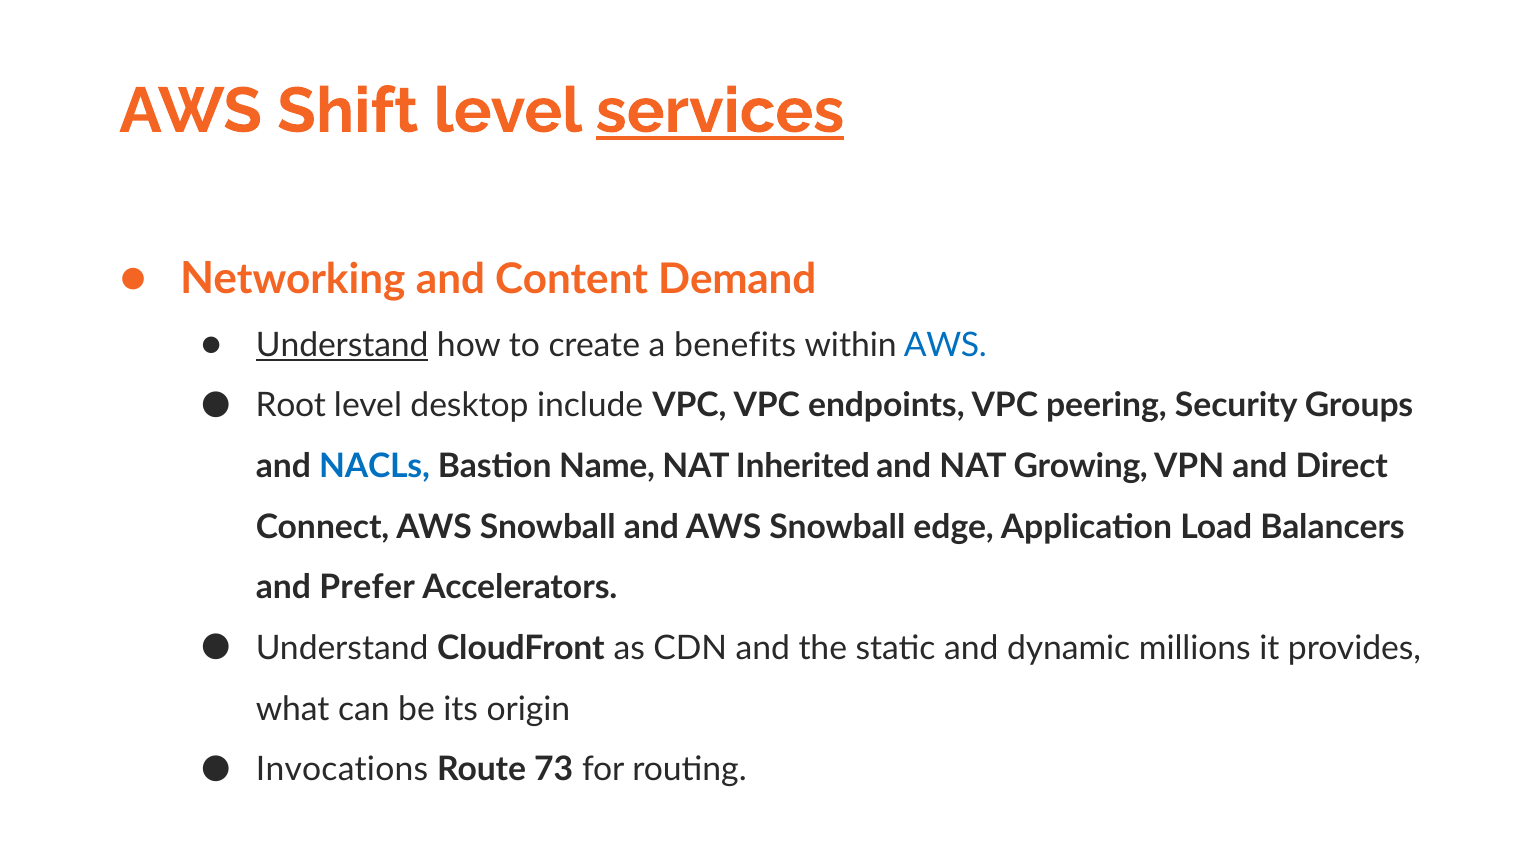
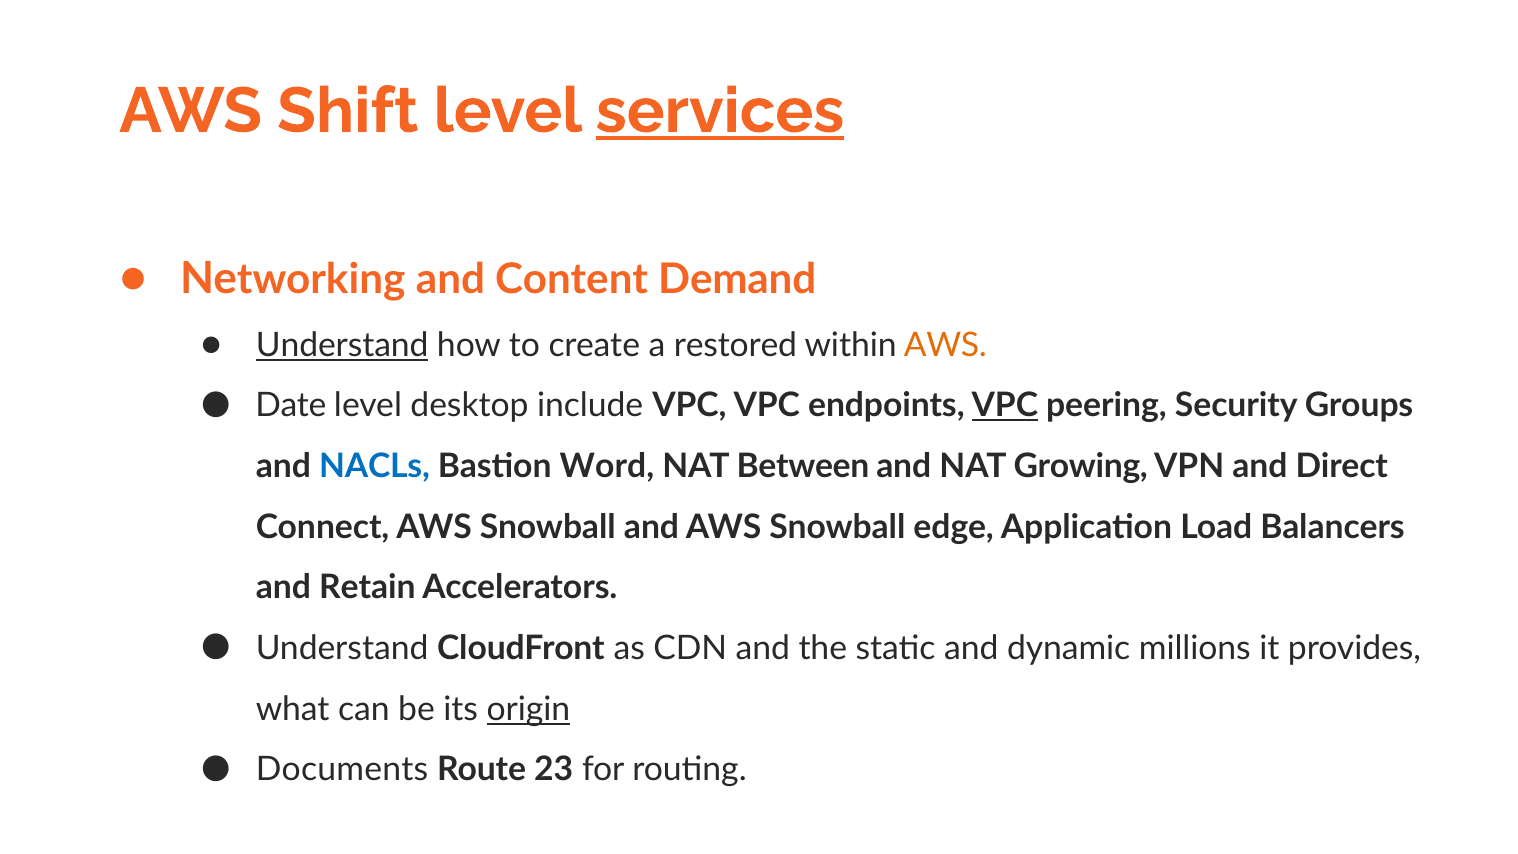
benefits: benefits -> restored
AWS at (945, 345) colour: blue -> orange
Root: Root -> Date
VPC at (1005, 406) underline: none -> present
Name: Name -> Word
Inherited: Inherited -> Between
Prefer: Prefer -> Retain
origin underline: none -> present
Invocations: Invocations -> Documents
73: 73 -> 23
